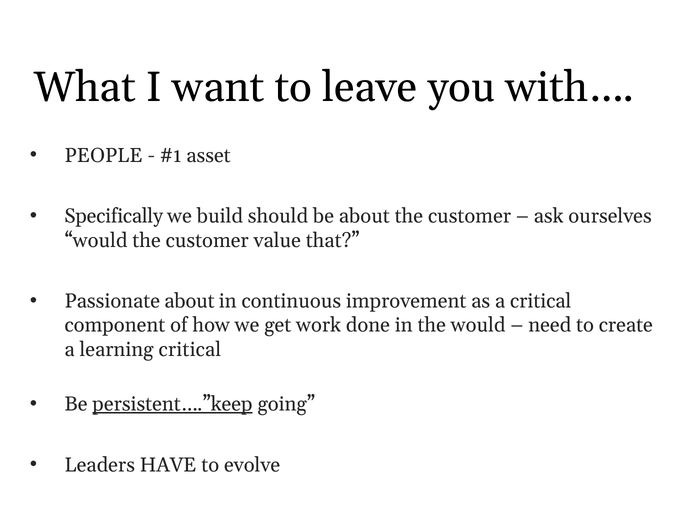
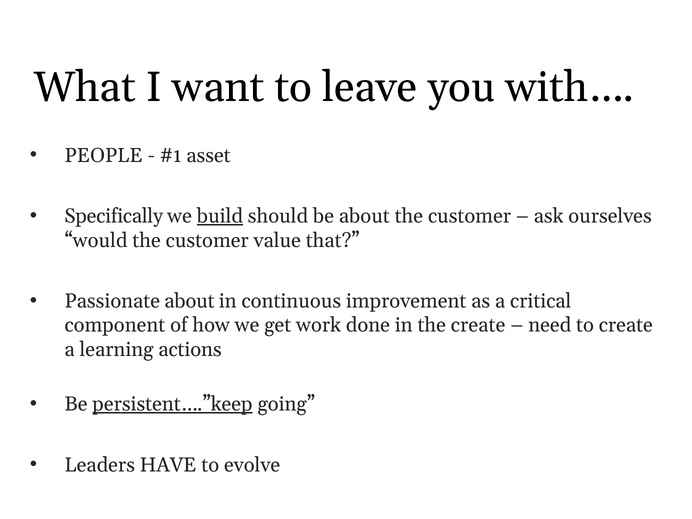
build underline: none -> present
the would: would -> create
learning critical: critical -> actions
